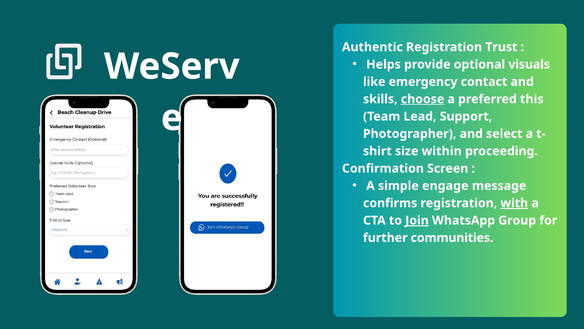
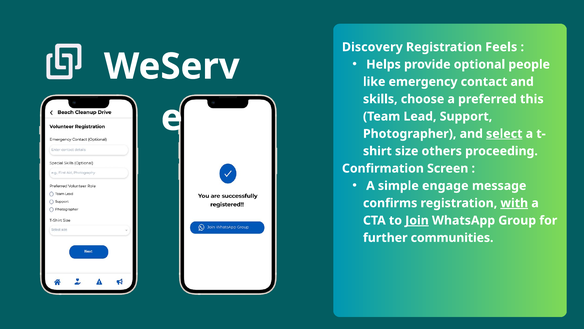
Authentic: Authentic -> Discovery
Trust: Trust -> Feels
visuals: visuals -> people
choose underline: present -> none
select underline: none -> present
within: within -> others
